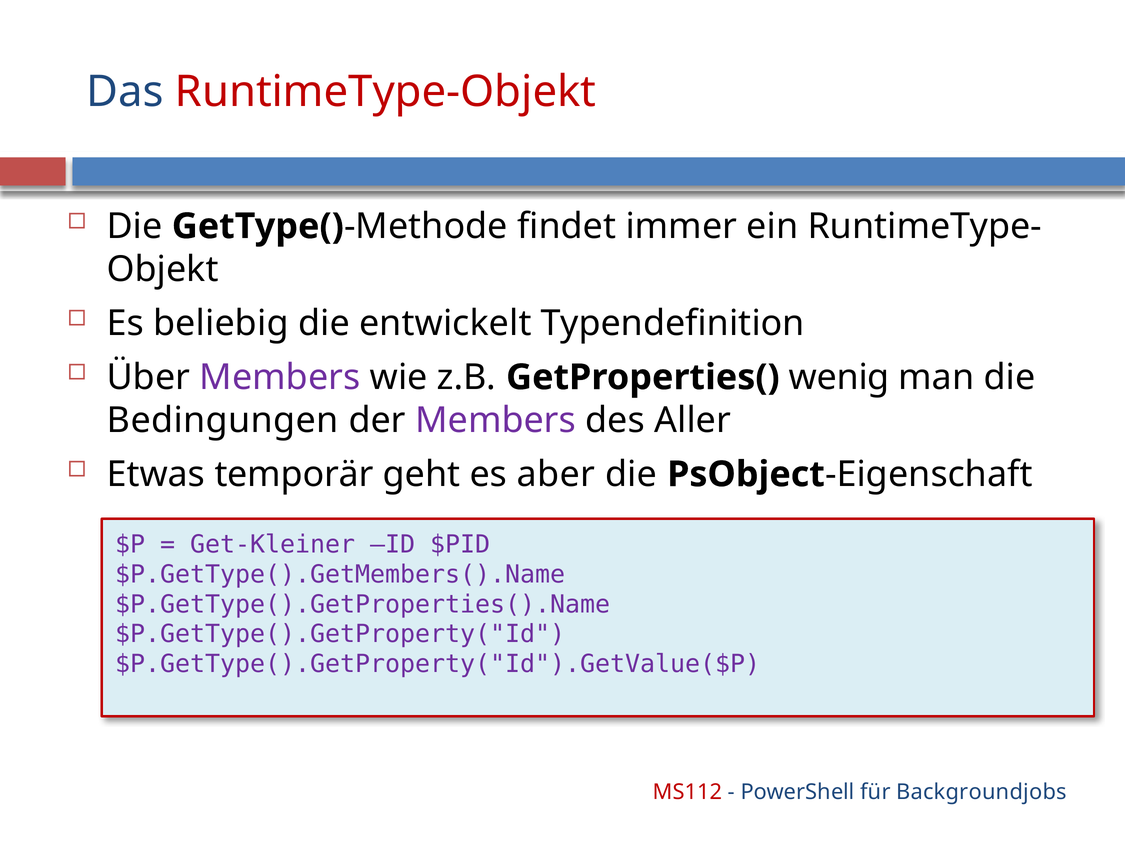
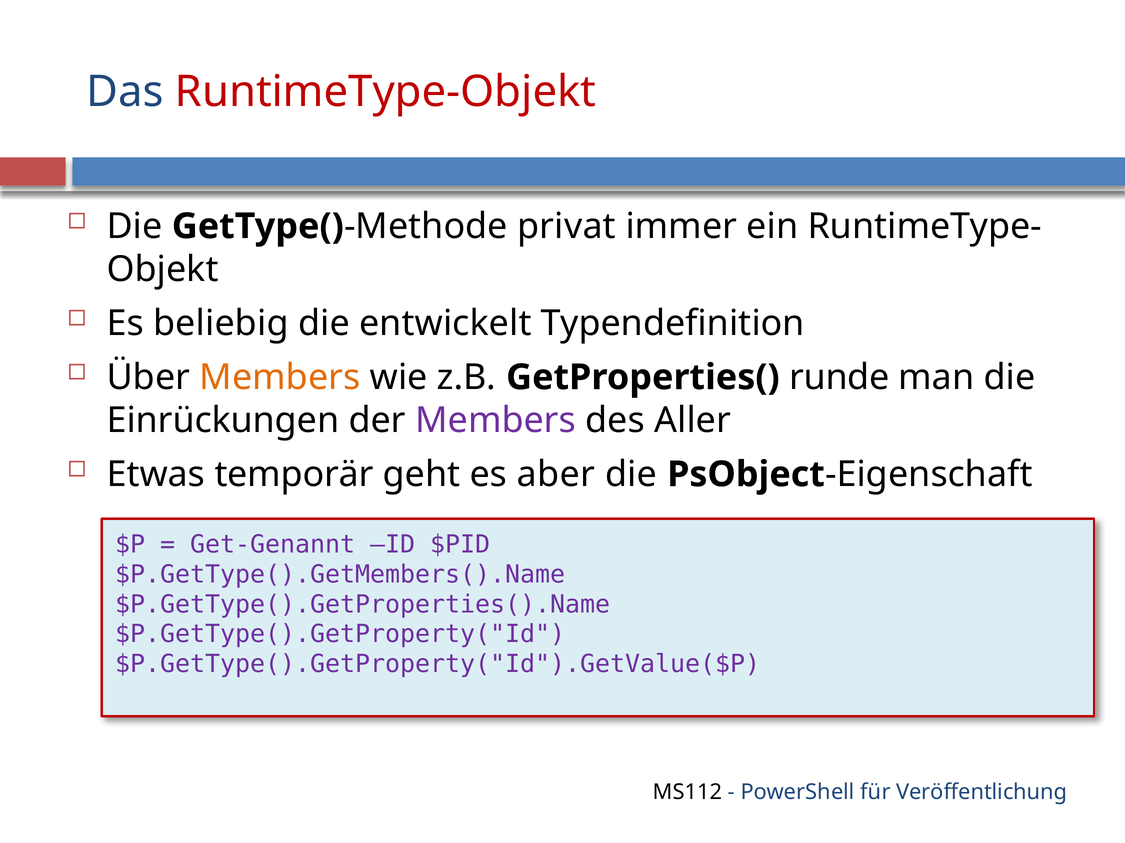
findet: findet -> privat
Members at (280, 378) colour: purple -> orange
wenig: wenig -> runde
Bedingungen: Bedingungen -> Einrückungen
Get-Kleiner: Get-Kleiner -> Get-Genannt
MS112 colour: red -> black
Backgroundjobs: Backgroundjobs -> Veröffentlichung
